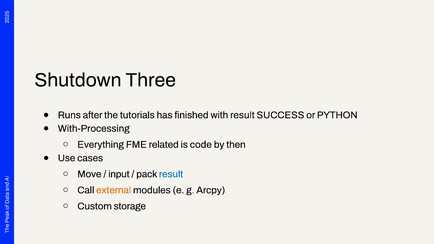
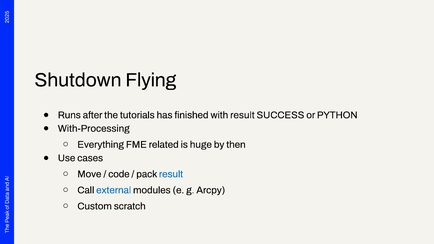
Three: Three -> Flying
code: code -> huge
input: input -> code
external colour: orange -> blue
storage: storage -> scratch
